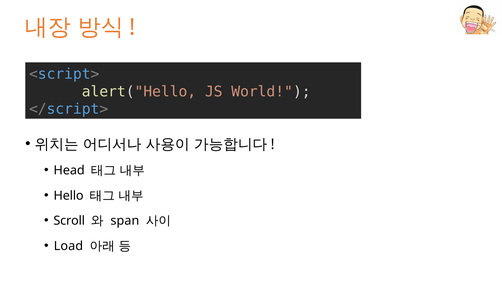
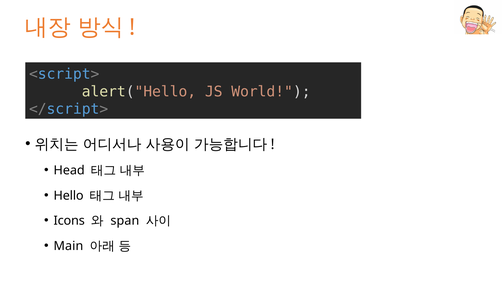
Scroll: Scroll -> Icons
Load: Load -> Main
